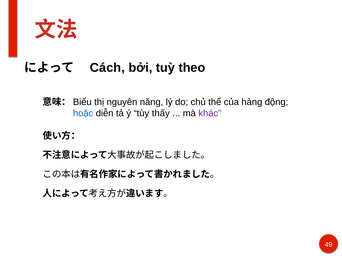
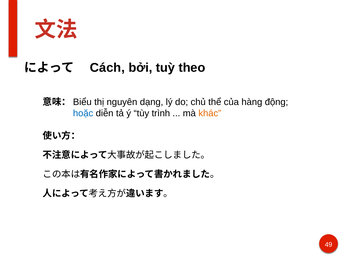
năng: năng -> dạng
thấy: thấy -> trình
khác colour: purple -> orange
